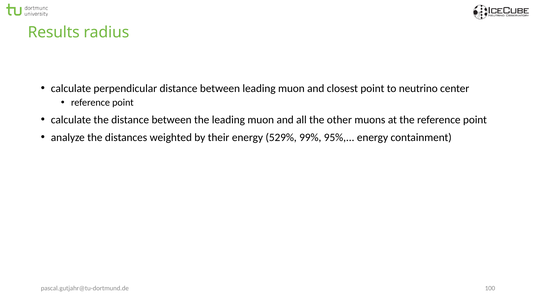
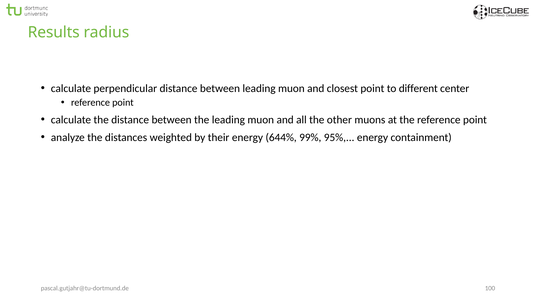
neutrino: neutrino -> different
529%: 529% -> 644%
